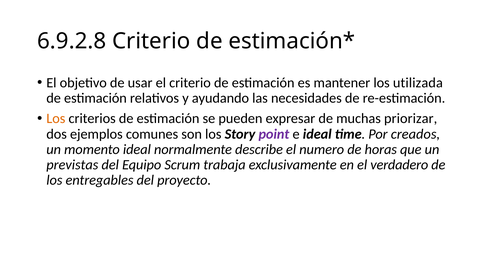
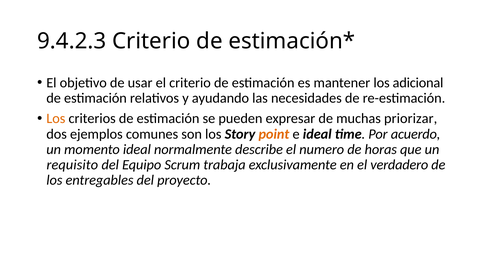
6.9.2.8: 6.9.2.8 -> 9.4.2.3
utilizada: utilizada -> adicional
point colour: purple -> orange
creados: creados -> acuerdo
previstas: previstas -> requisito
